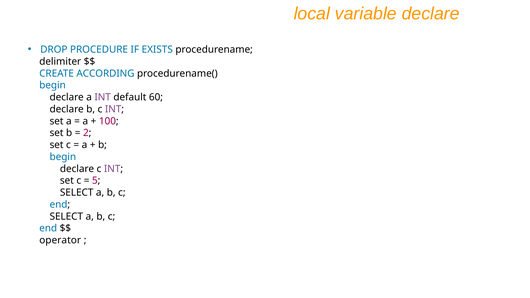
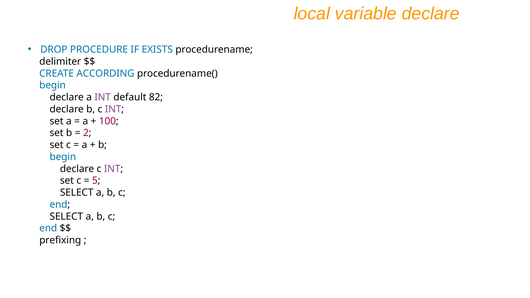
60: 60 -> 82
operator: operator -> prefixing
